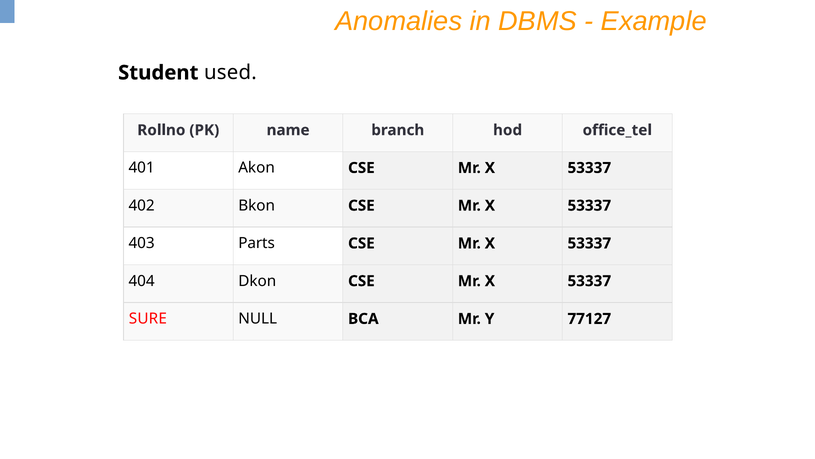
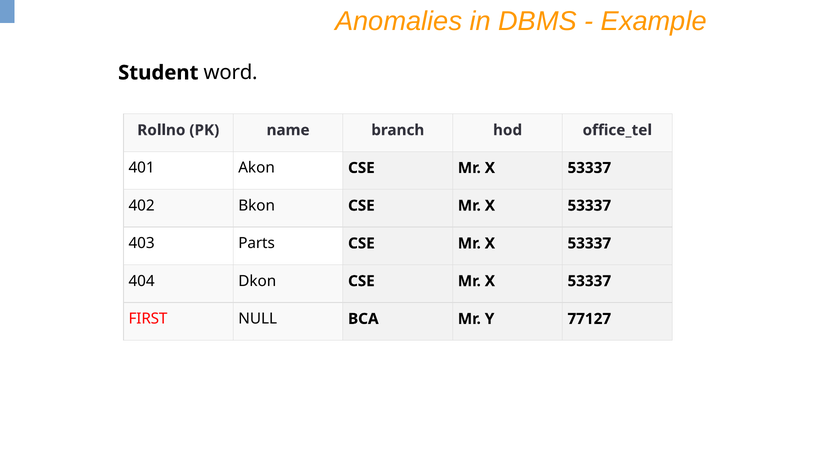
used: used -> word
SURE: SURE -> FIRST
